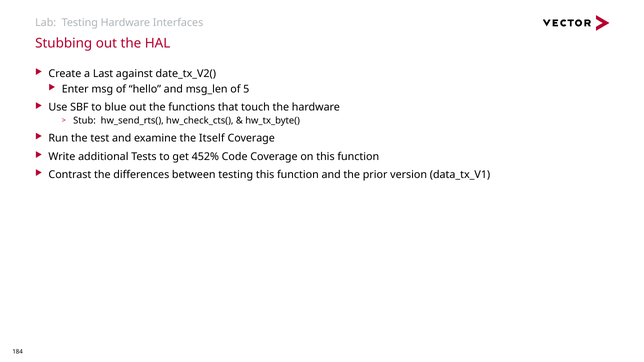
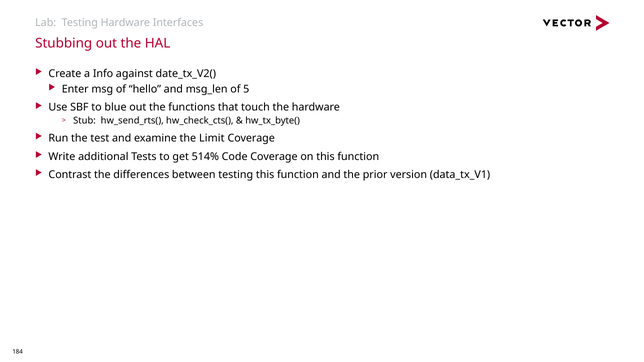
Last: Last -> Info
Itself: Itself -> Limit
452%: 452% -> 514%
